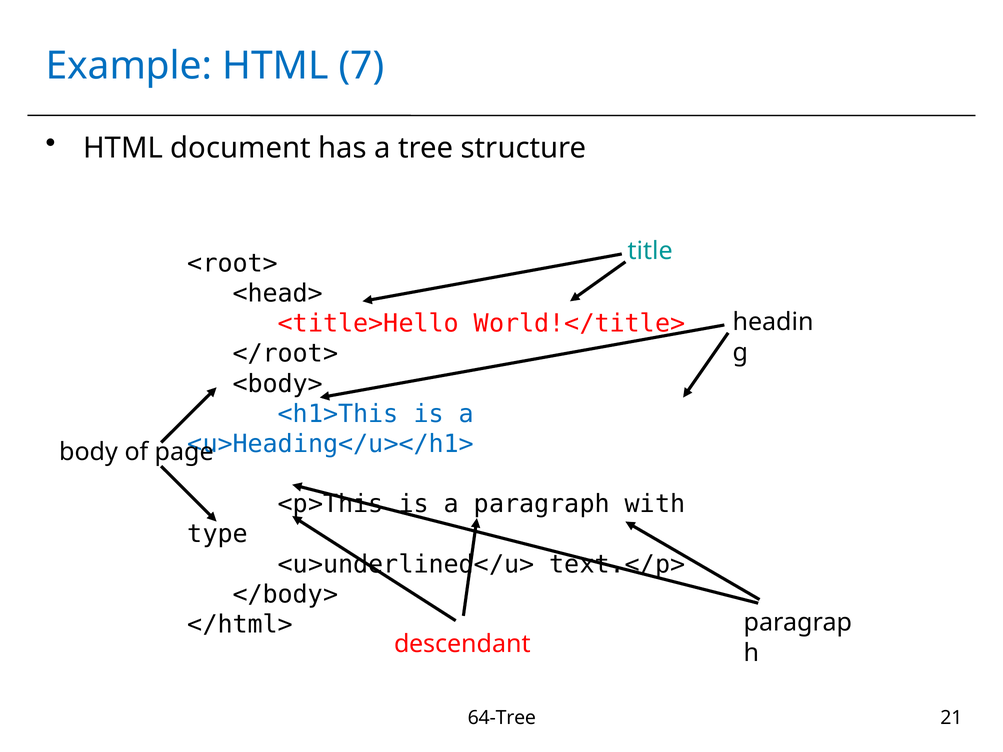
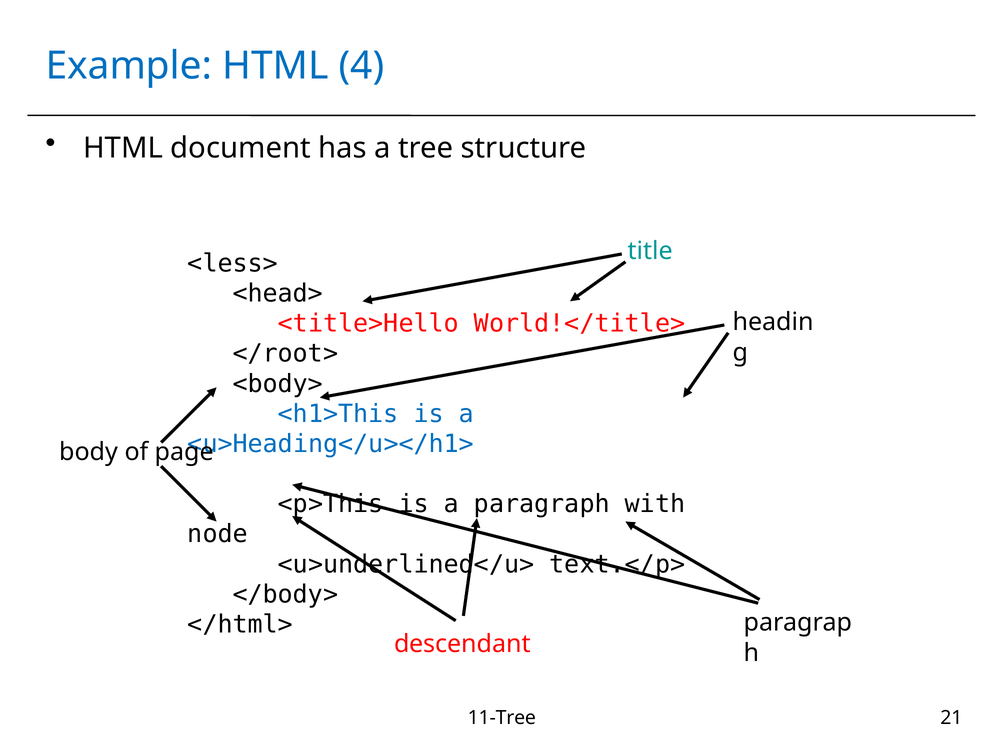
7: 7 -> 4
<root>: <root> -> <less>
type: type -> node
64-Tree: 64-Tree -> 11-Tree
